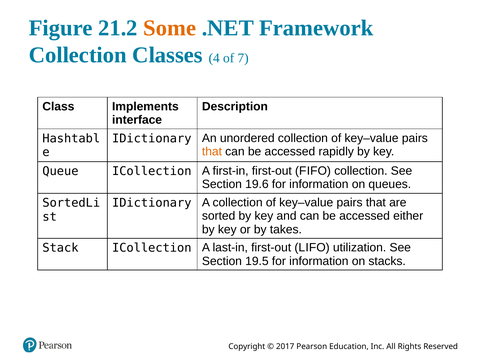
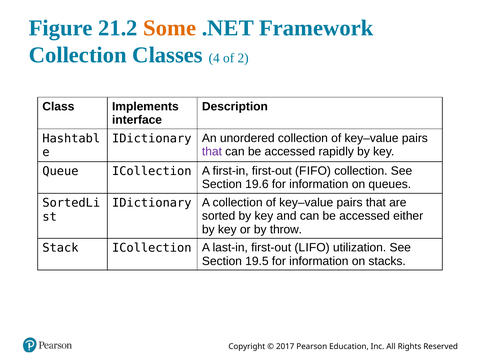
7: 7 -> 2
that at (212, 152) colour: orange -> purple
takes: takes -> throw
